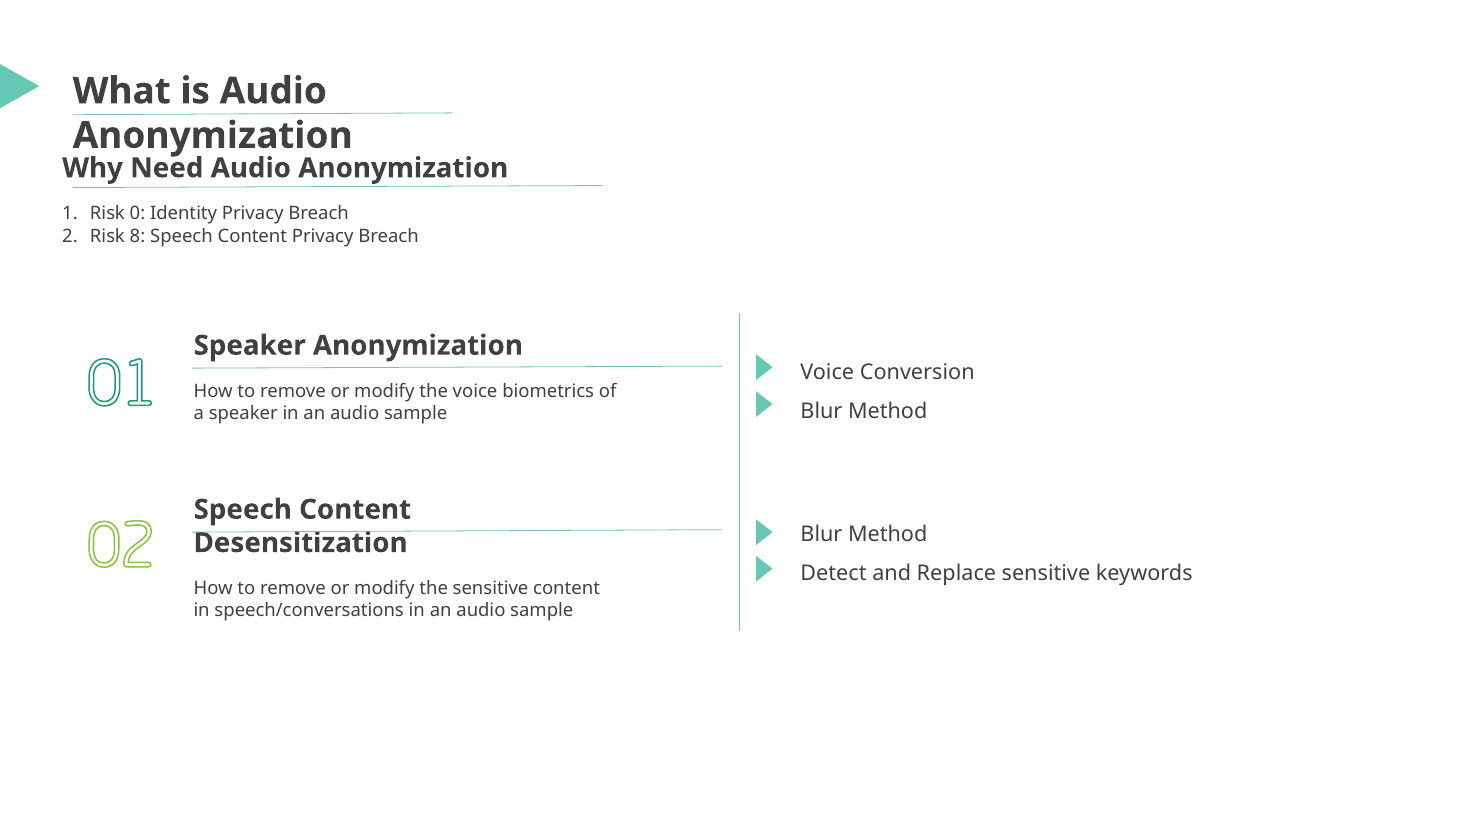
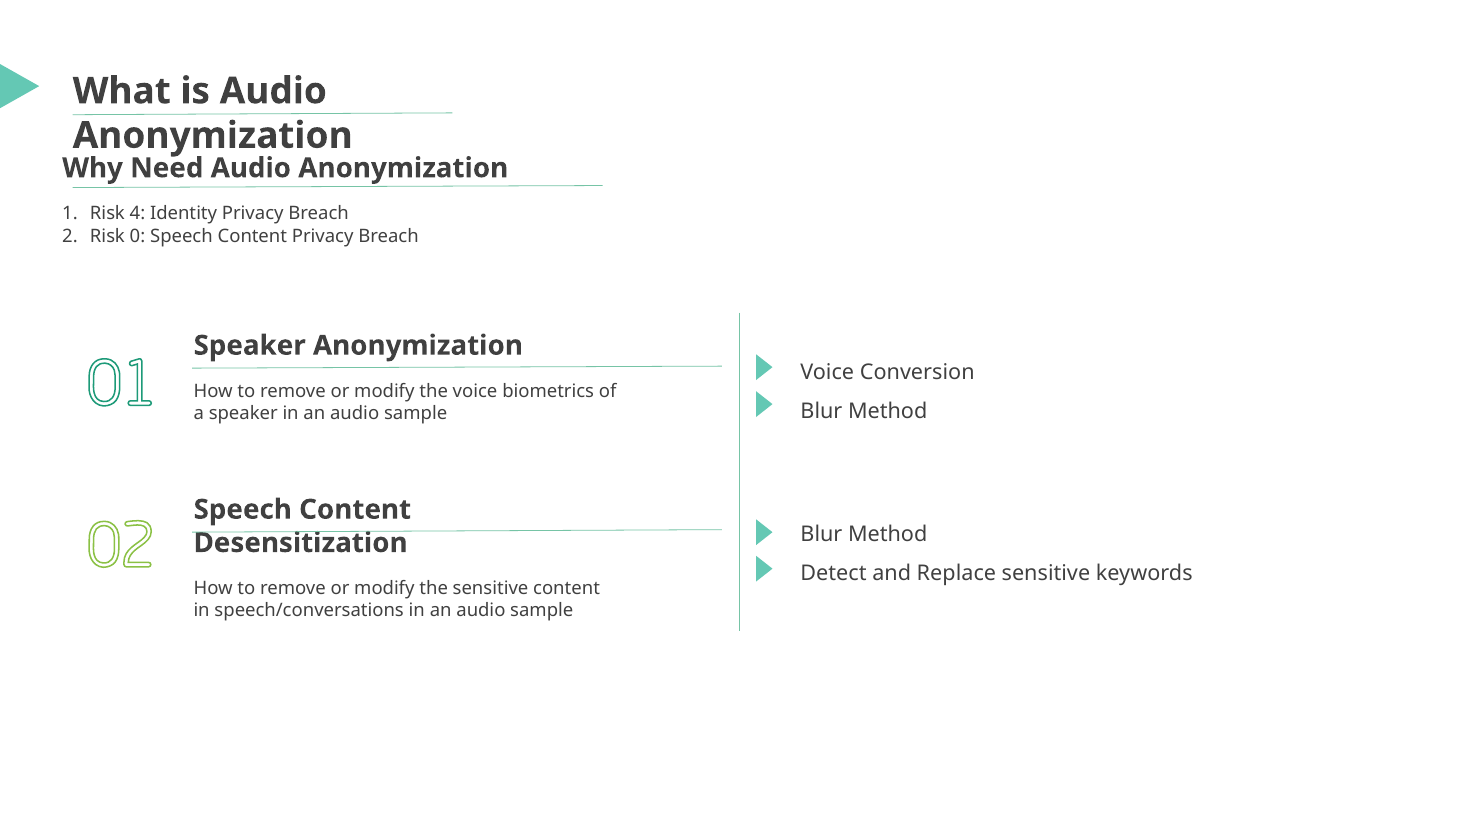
0: 0 -> 4
8: 8 -> 0
